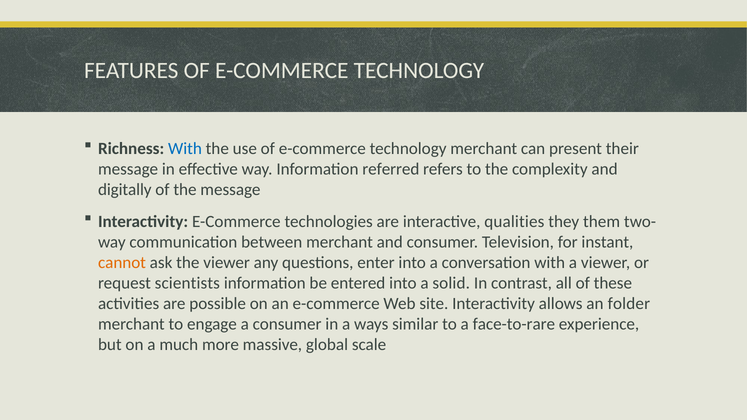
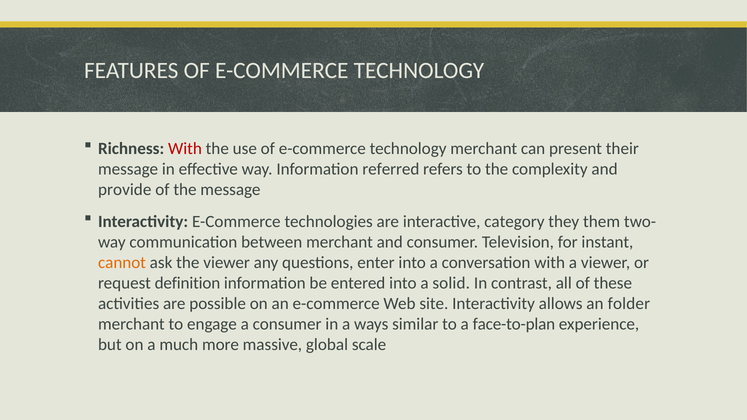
With at (185, 148) colour: blue -> red
digitally: digitally -> provide
qualities: qualities -> category
scientists: scientists -> definition
face-to-rare: face-to-rare -> face-to-plan
